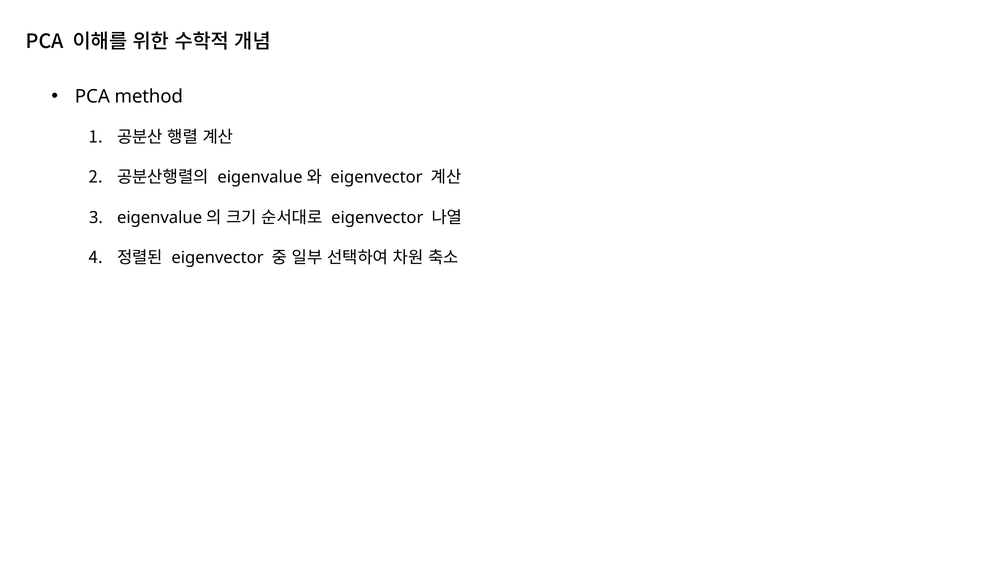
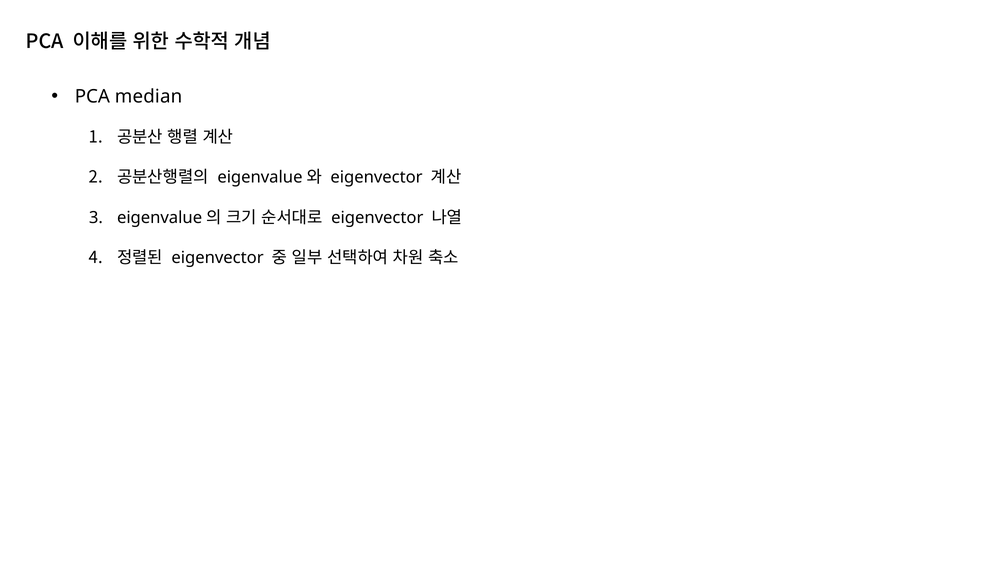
method: method -> median
